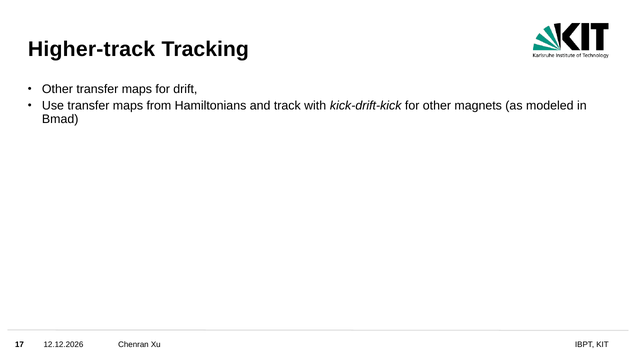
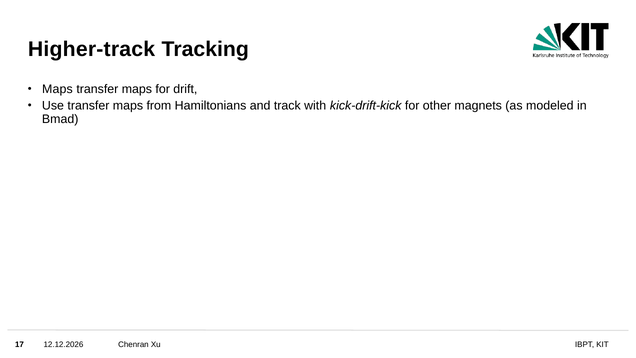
Other at (57, 89): Other -> Maps
